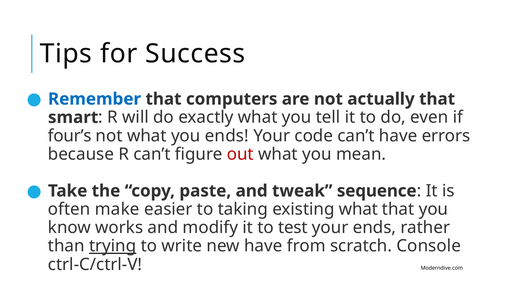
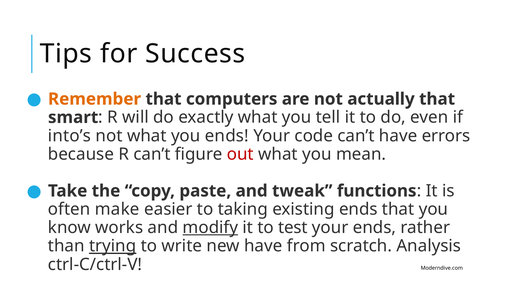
Remember colour: blue -> orange
four’s: four’s -> into’s
sequence: sequence -> functions
existing what: what -> ends
modify underline: none -> present
Console: Console -> Analysis
